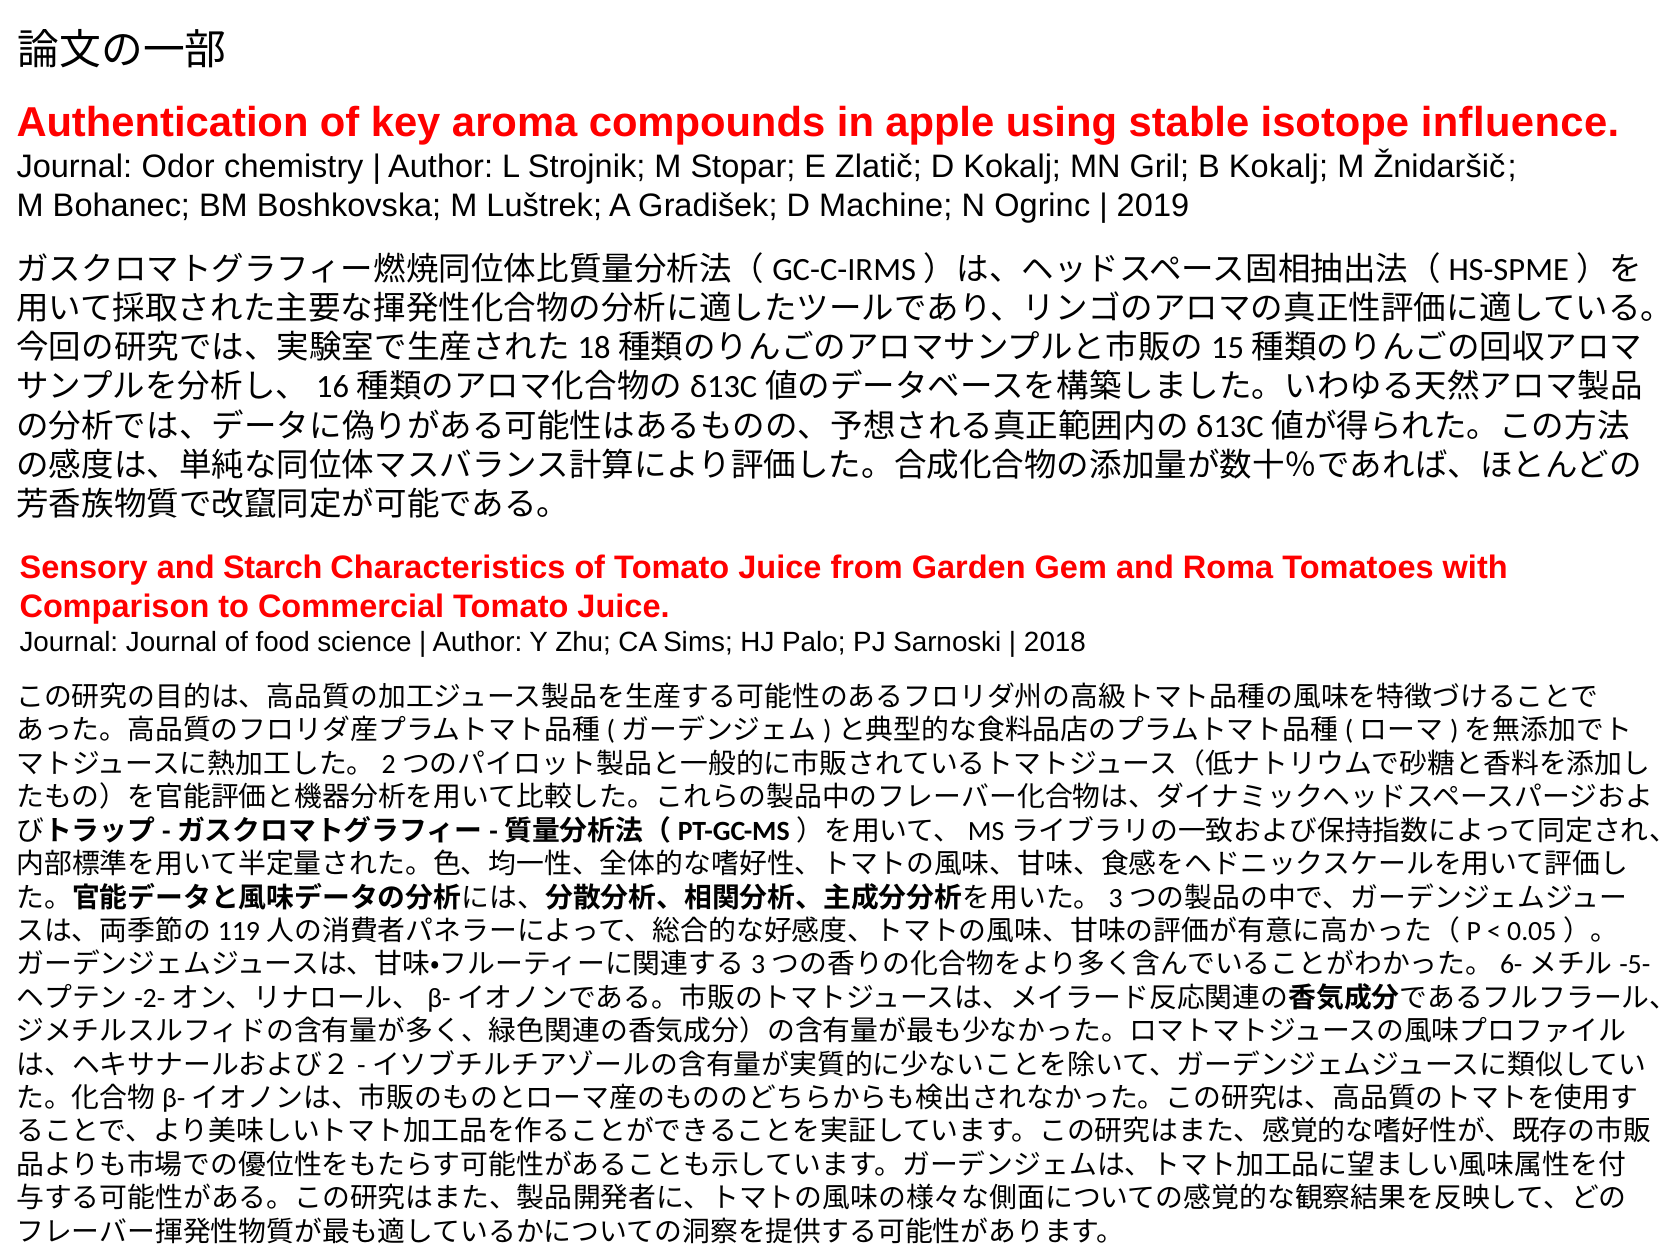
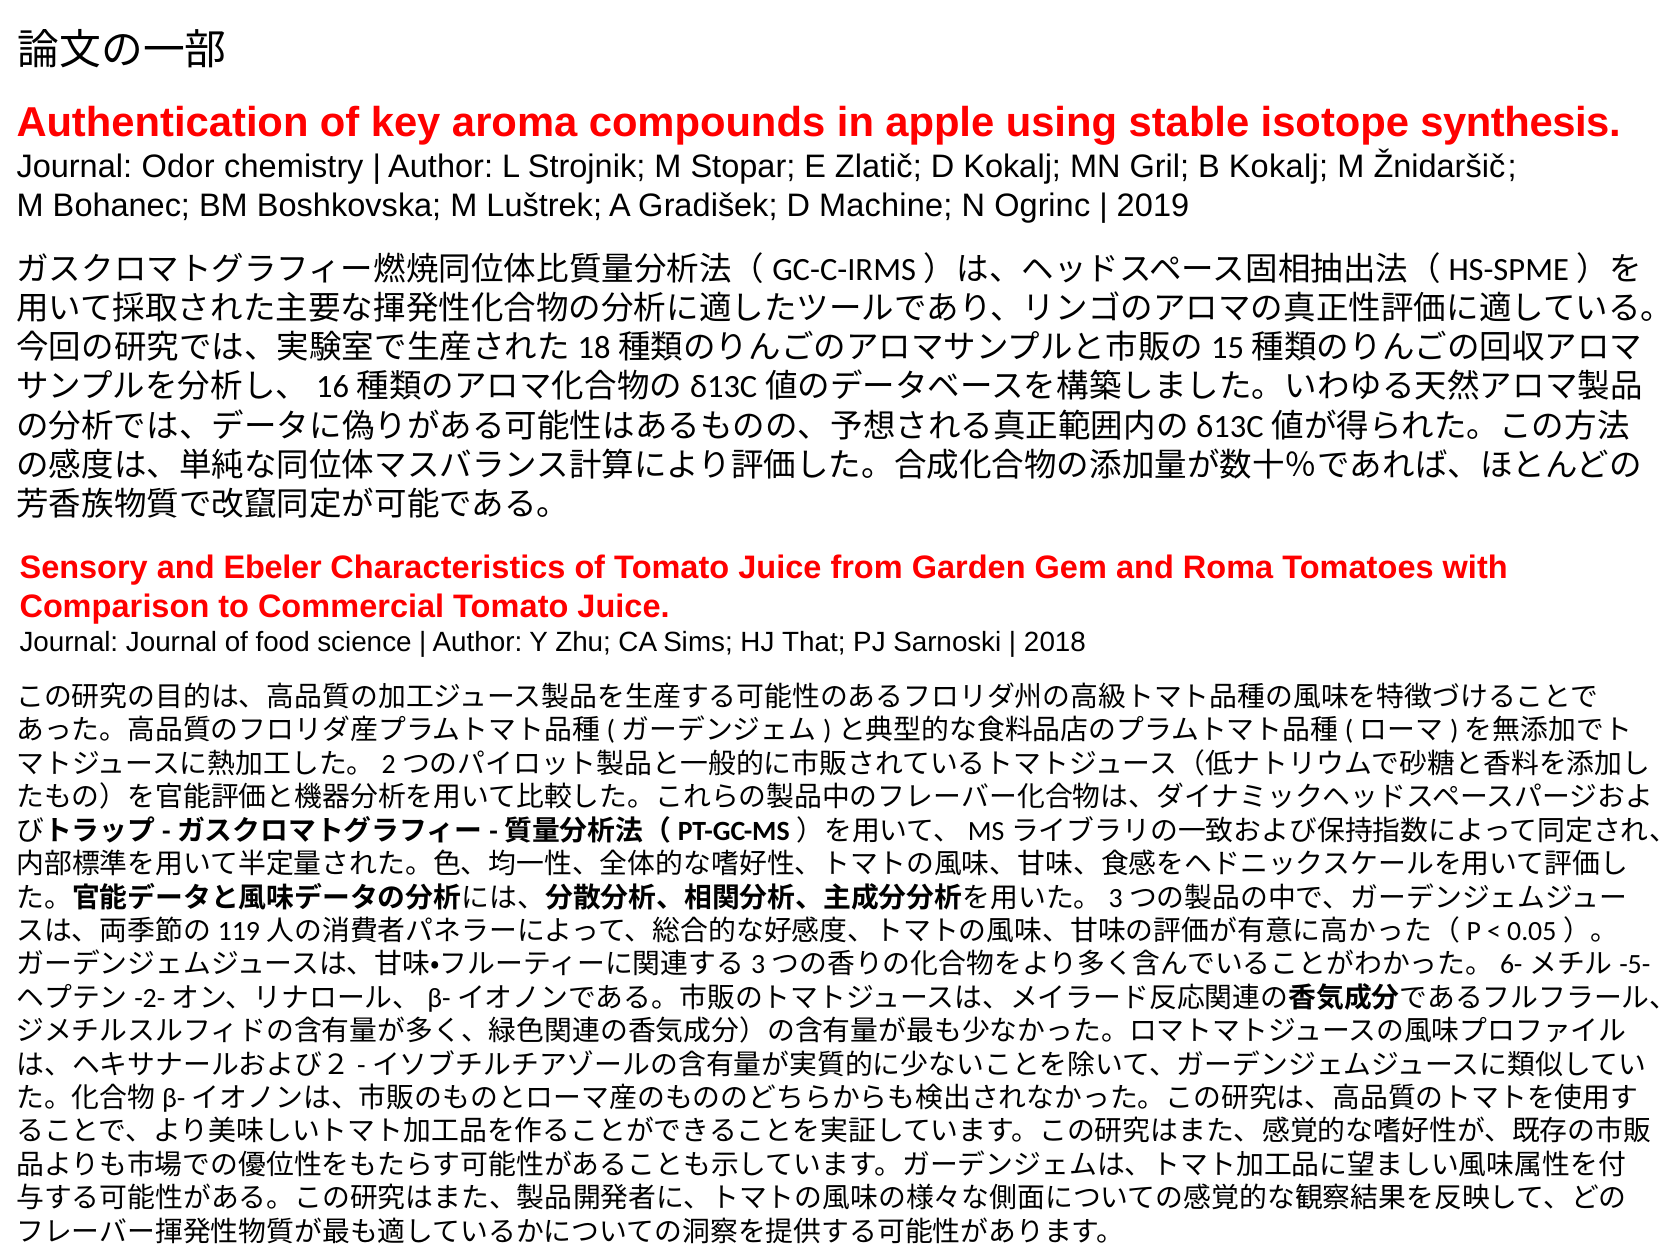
influence: influence -> synthesis
Starch: Starch -> Ebeler
Palo: Palo -> That
